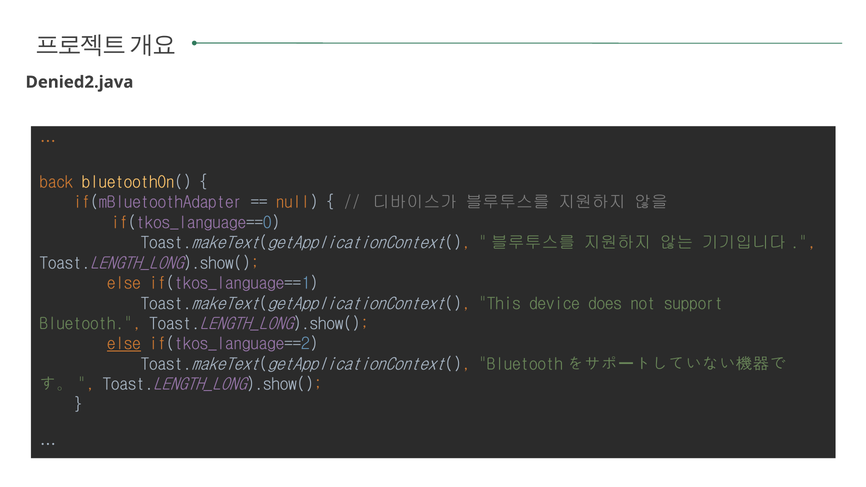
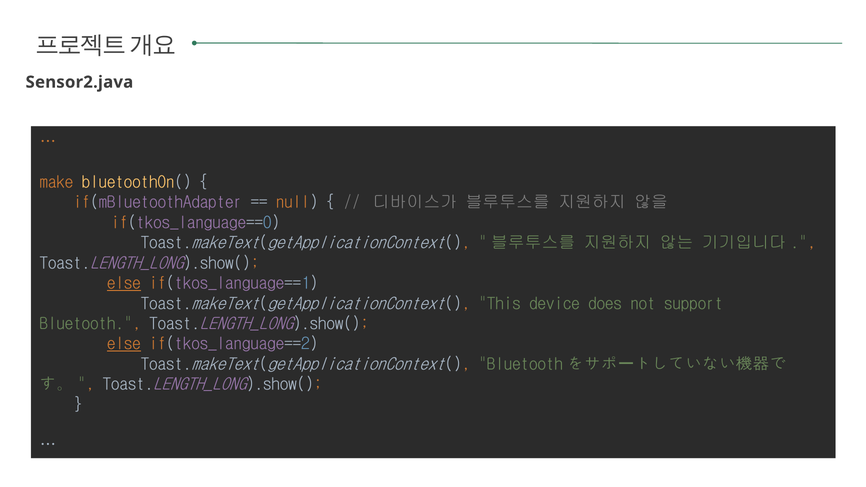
Denied2.java: Denied2.java -> Sensor2.java
back: back -> make
else at (124, 283) underline: none -> present
